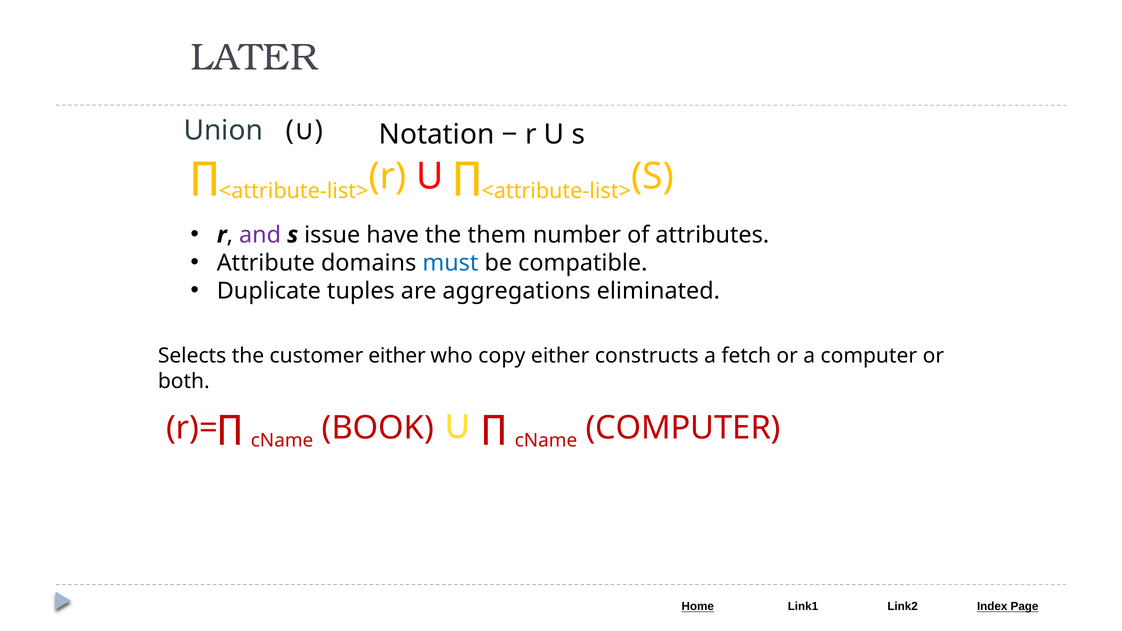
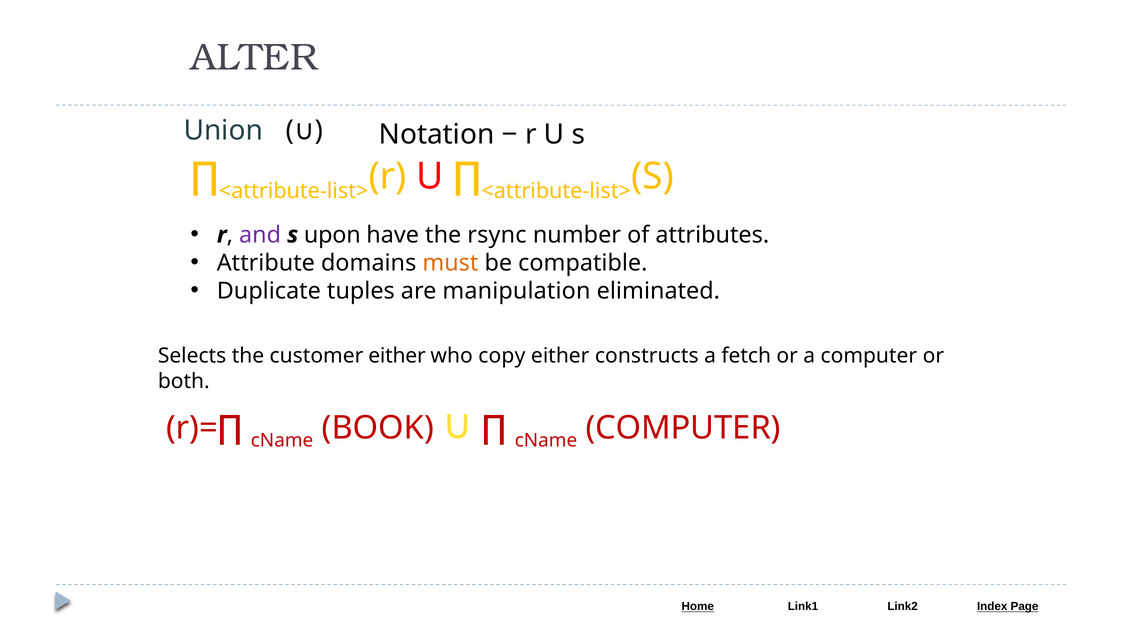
LATER: LATER -> ALTER
issue: issue -> upon
them: them -> rsync
must colour: blue -> orange
aggregations: aggregations -> manipulation
